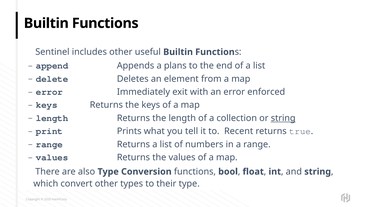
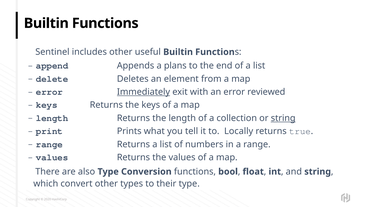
Immediately underline: none -> present
enforced: enforced -> reviewed
Recent: Recent -> Locally
